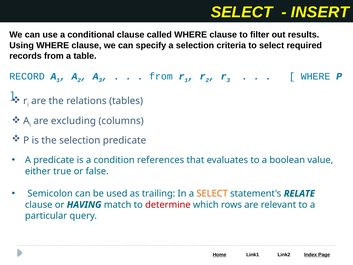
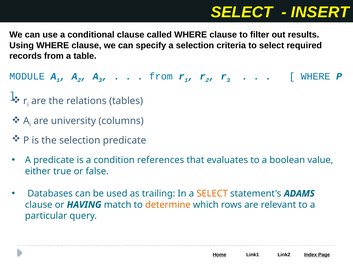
RECORD: RECORD -> MODULE
excluding: excluding -> university
Semicolon: Semicolon -> Databases
RELATE: RELATE -> ADAMS
determine colour: red -> orange
